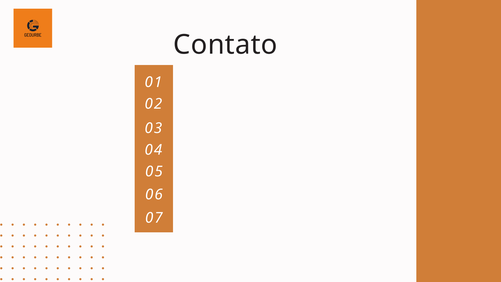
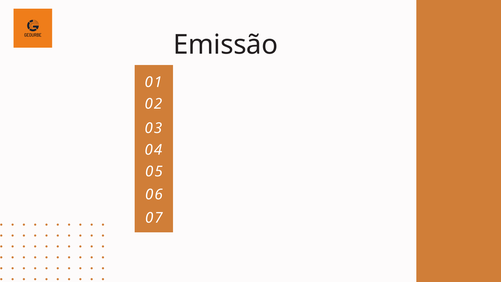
Contato: Contato -> Emissão
